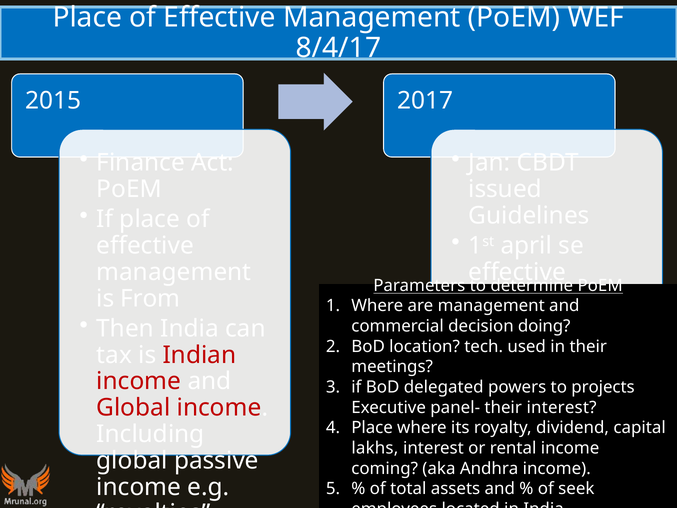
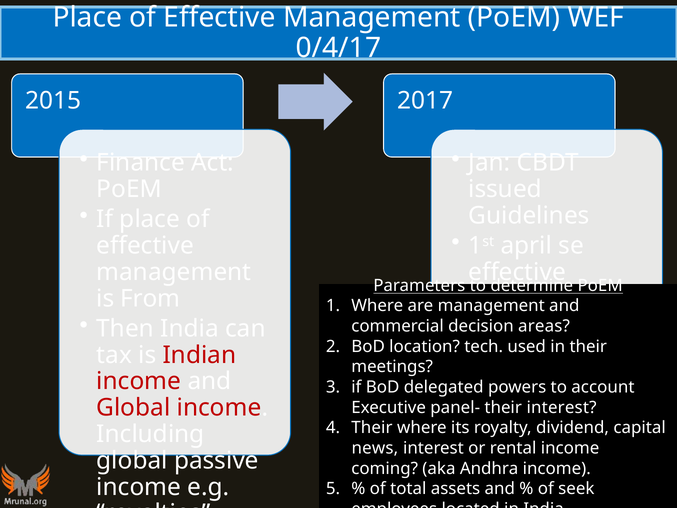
8/4/17: 8/4/17 -> 0/4/17
doing: doing -> areas
projects: projects -> account
Place at (372, 428): Place -> Their
lakhs: lakhs -> news
